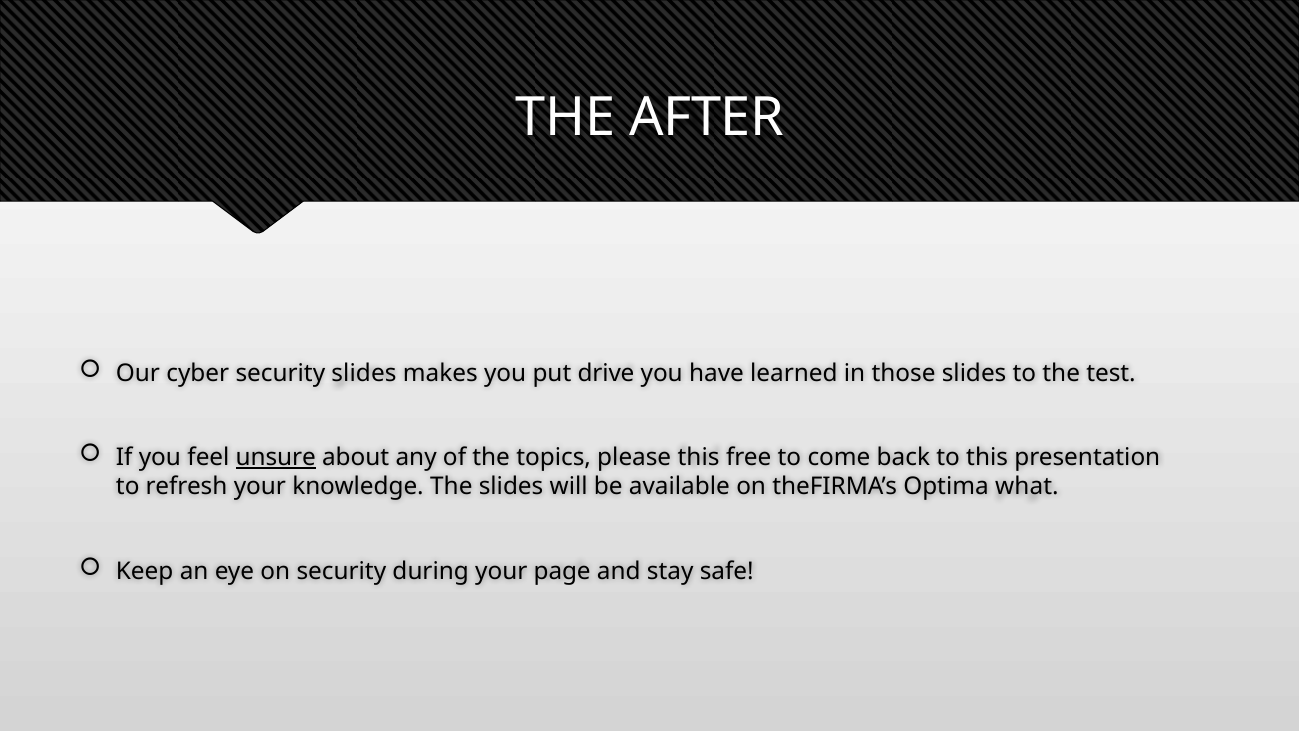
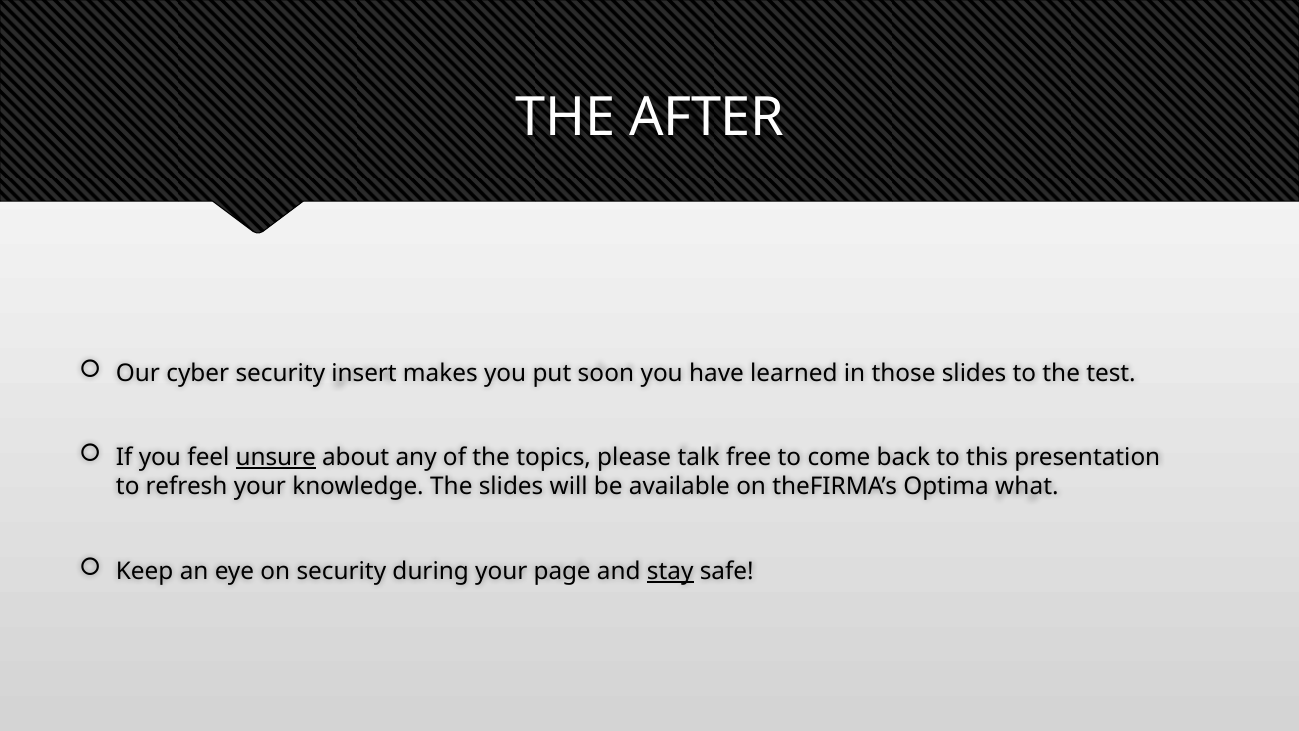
security slides: slides -> insert
drive: drive -> soon
please this: this -> talk
stay underline: none -> present
